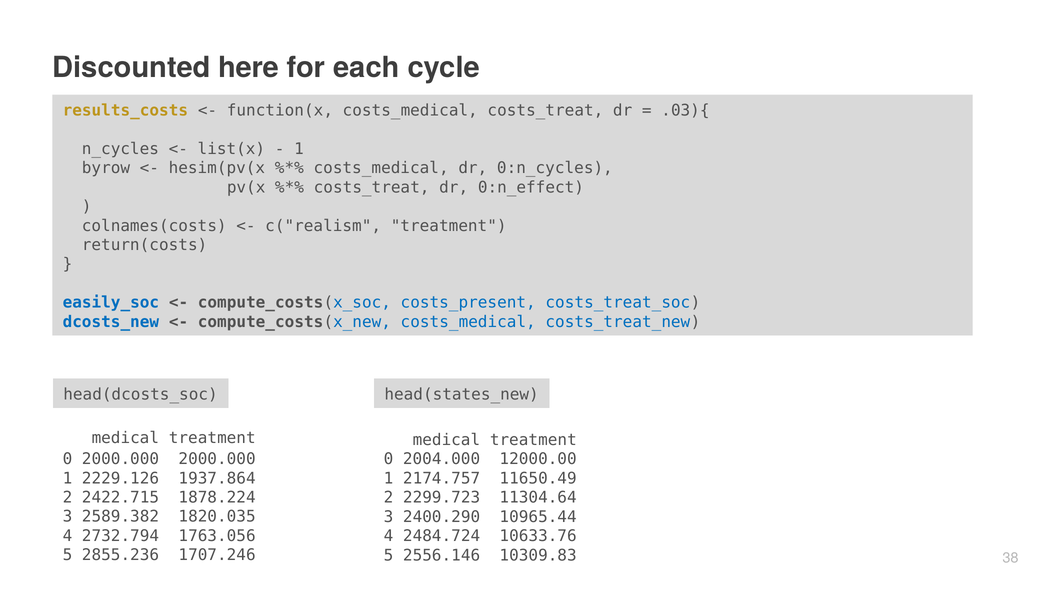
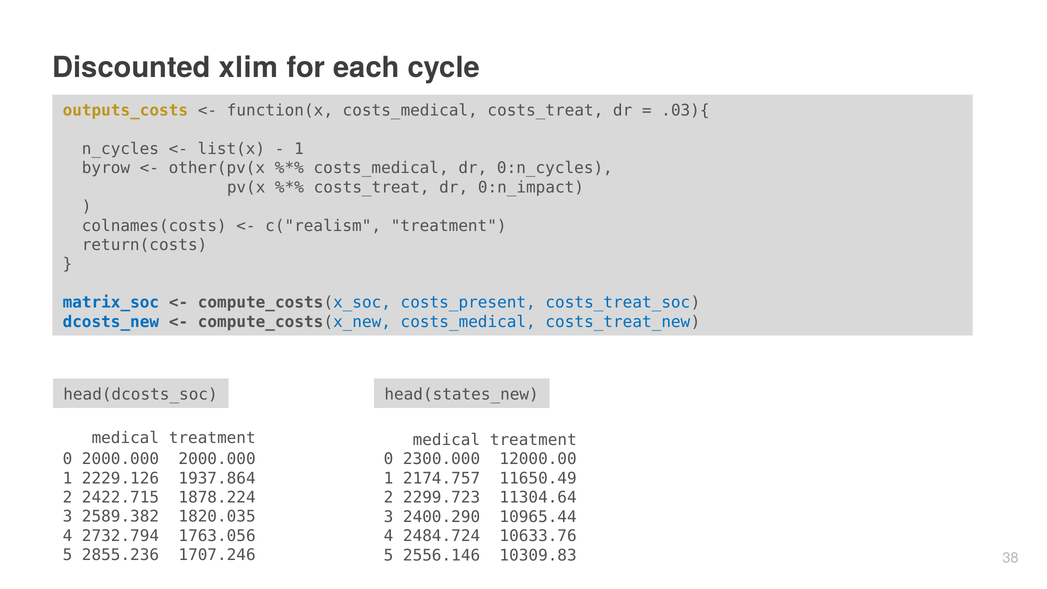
here: here -> xlim
results_costs: results_costs -> outputs_costs
hesim(pv(x: hesim(pv(x -> other(pv(x
0:n_effect: 0:n_effect -> 0:n_impact
easily_soc: easily_soc -> matrix_soc
2004.000: 2004.000 -> 2300.000
